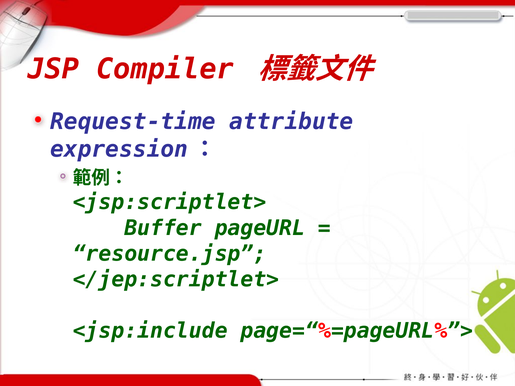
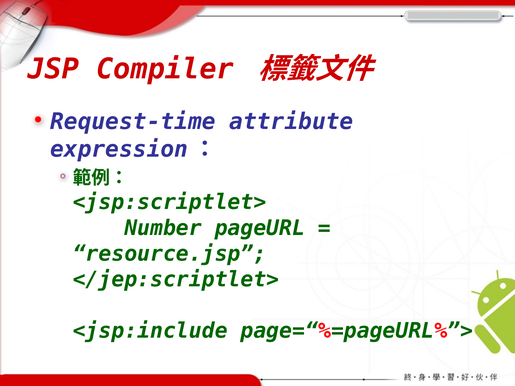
Buffer: Buffer -> Number
